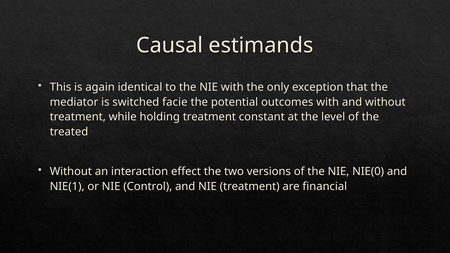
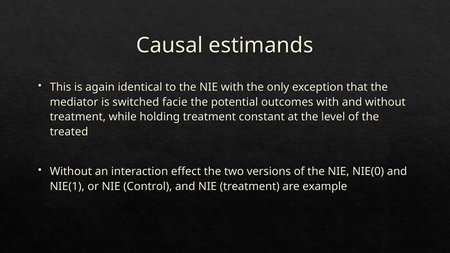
financial: financial -> example
